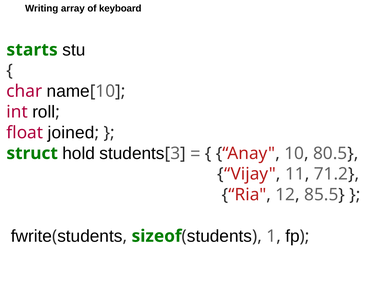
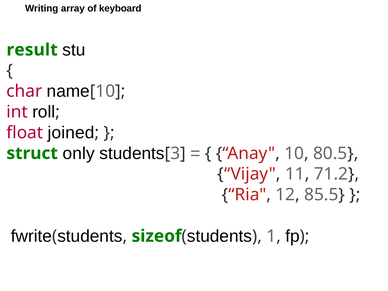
starts: starts -> result
hold: hold -> only
